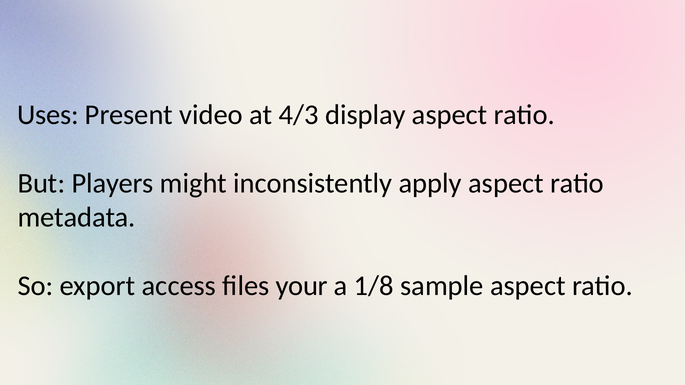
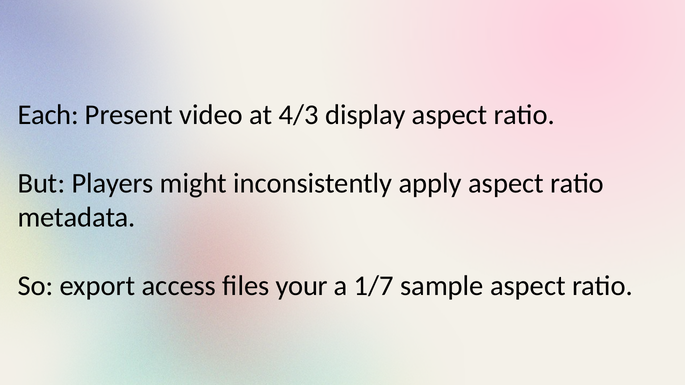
Uses: Uses -> Each
1/8: 1/8 -> 1/7
